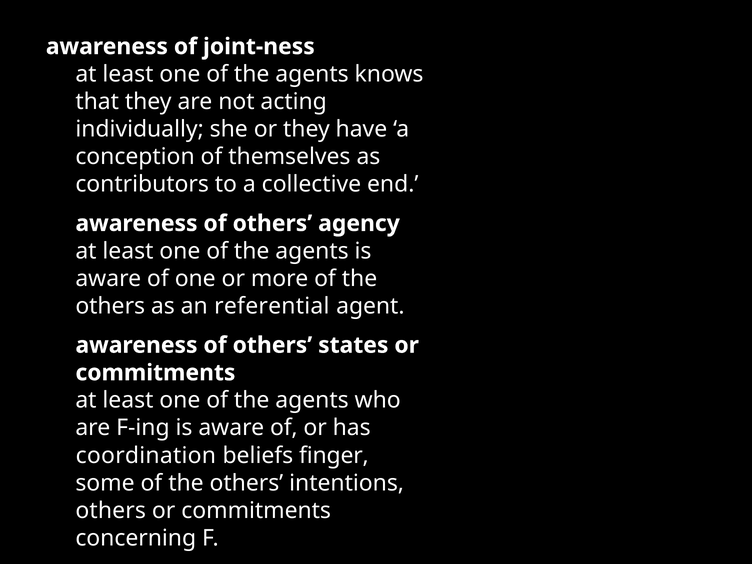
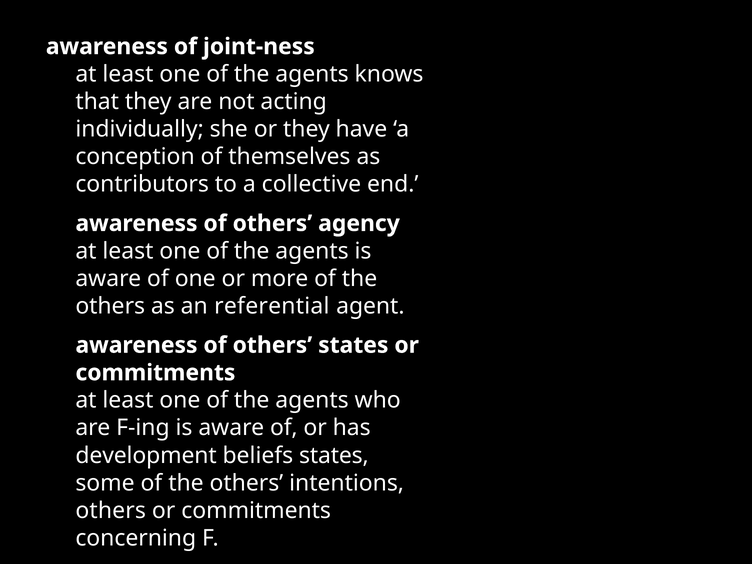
coordination: coordination -> development
beliefs finger: finger -> states
